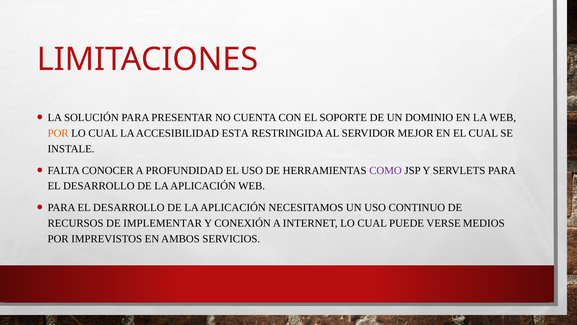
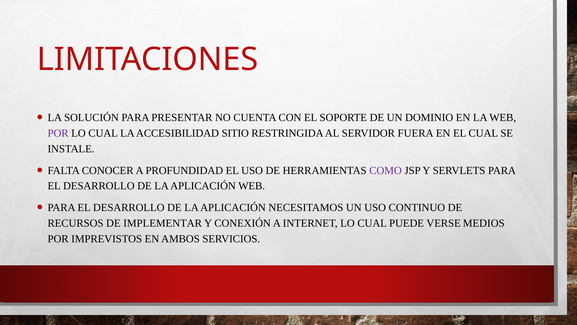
POR at (58, 133) colour: orange -> purple
ESTA: ESTA -> SITIO
MEJOR: MEJOR -> FUERA
